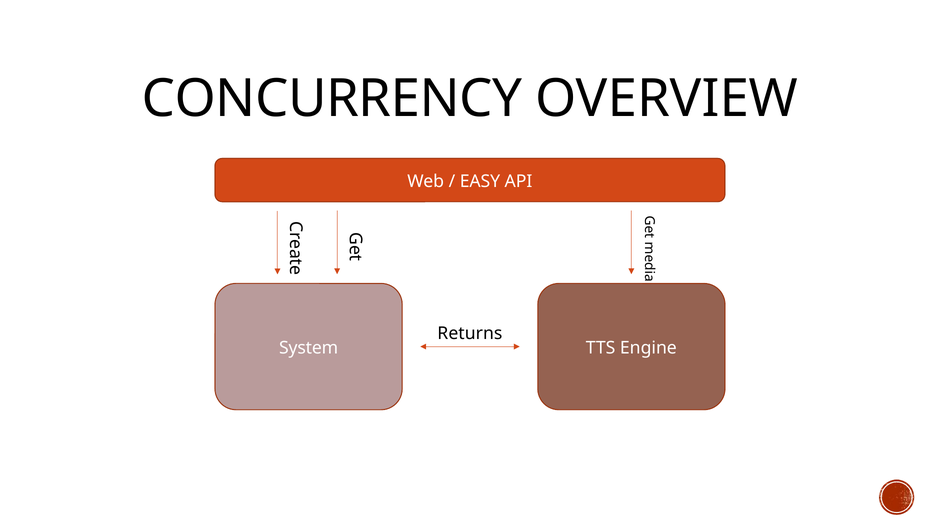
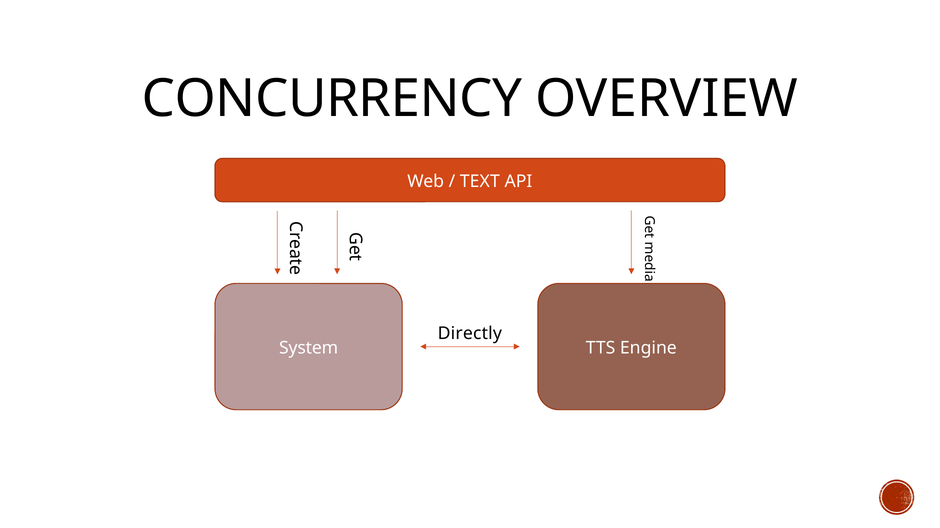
EASY: EASY -> TEXT
Returns: Returns -> Directly
